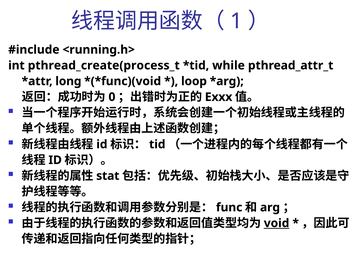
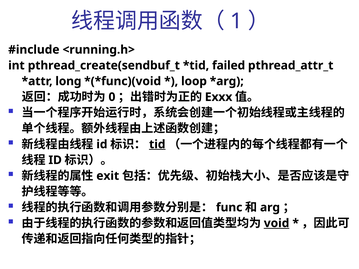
pthread_create(process_t: pthread_create(process_t -> pthread_create(sendbuf_t
while: while -> failed
tid underline: none -> present
stat: stat -> exit
